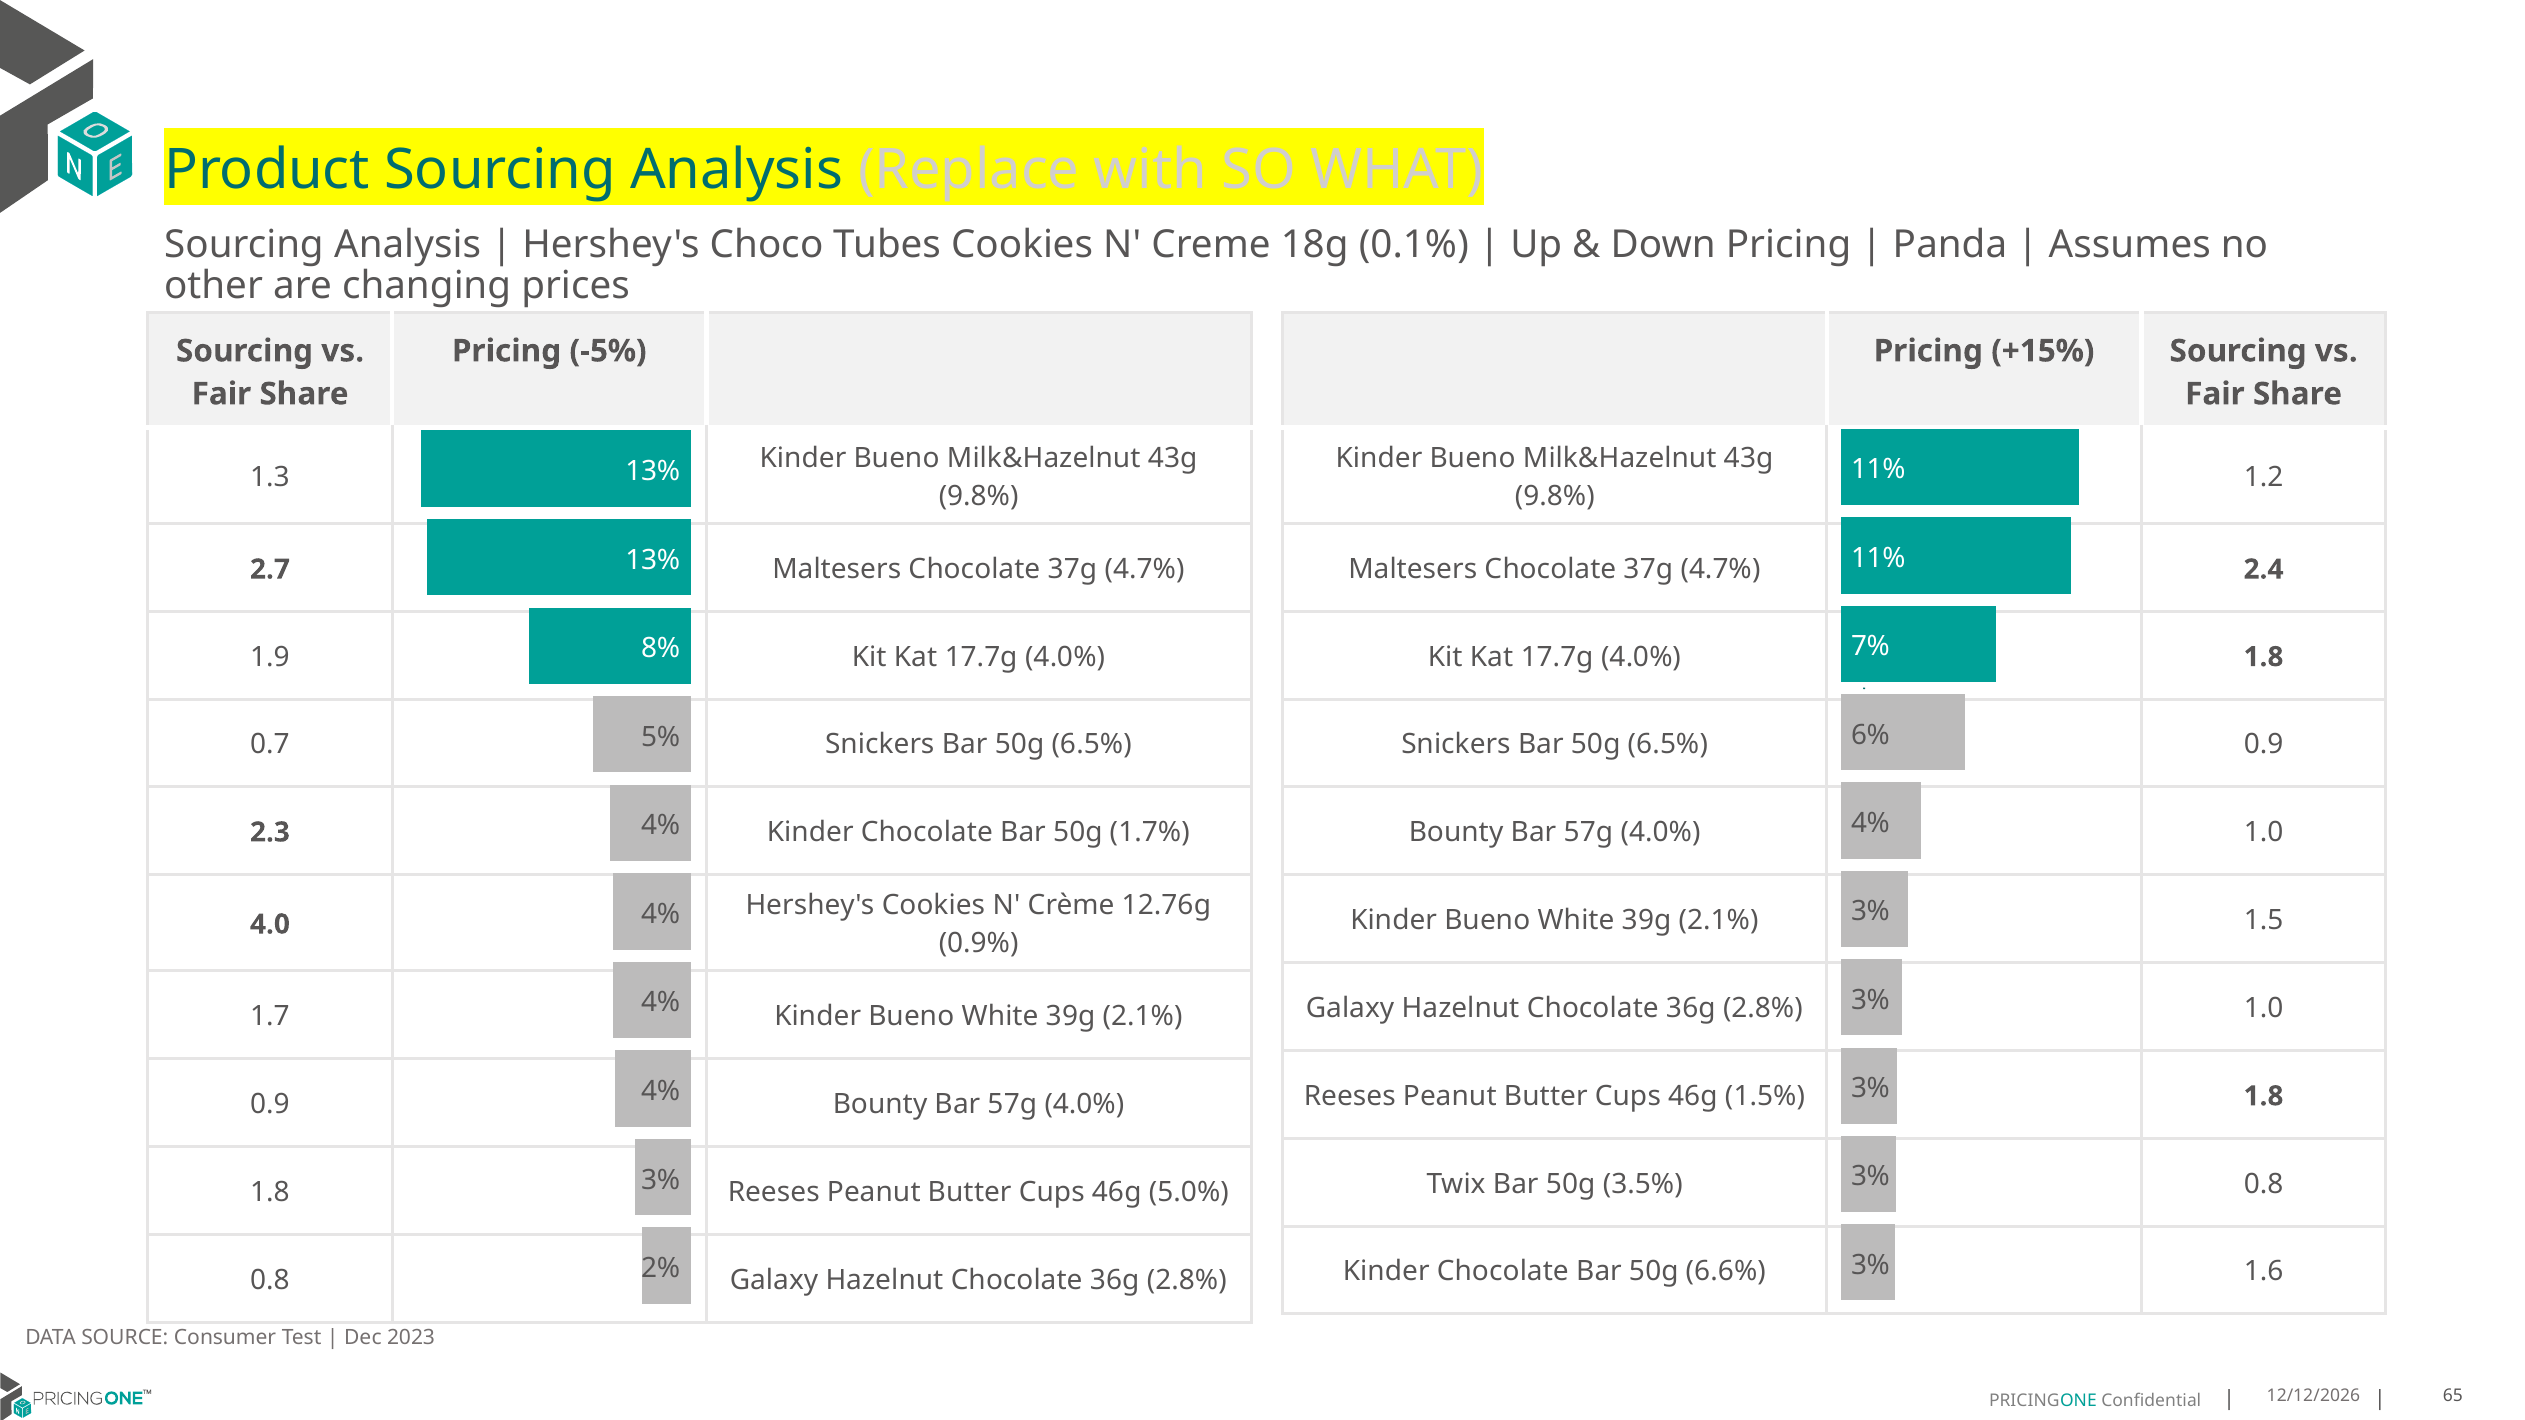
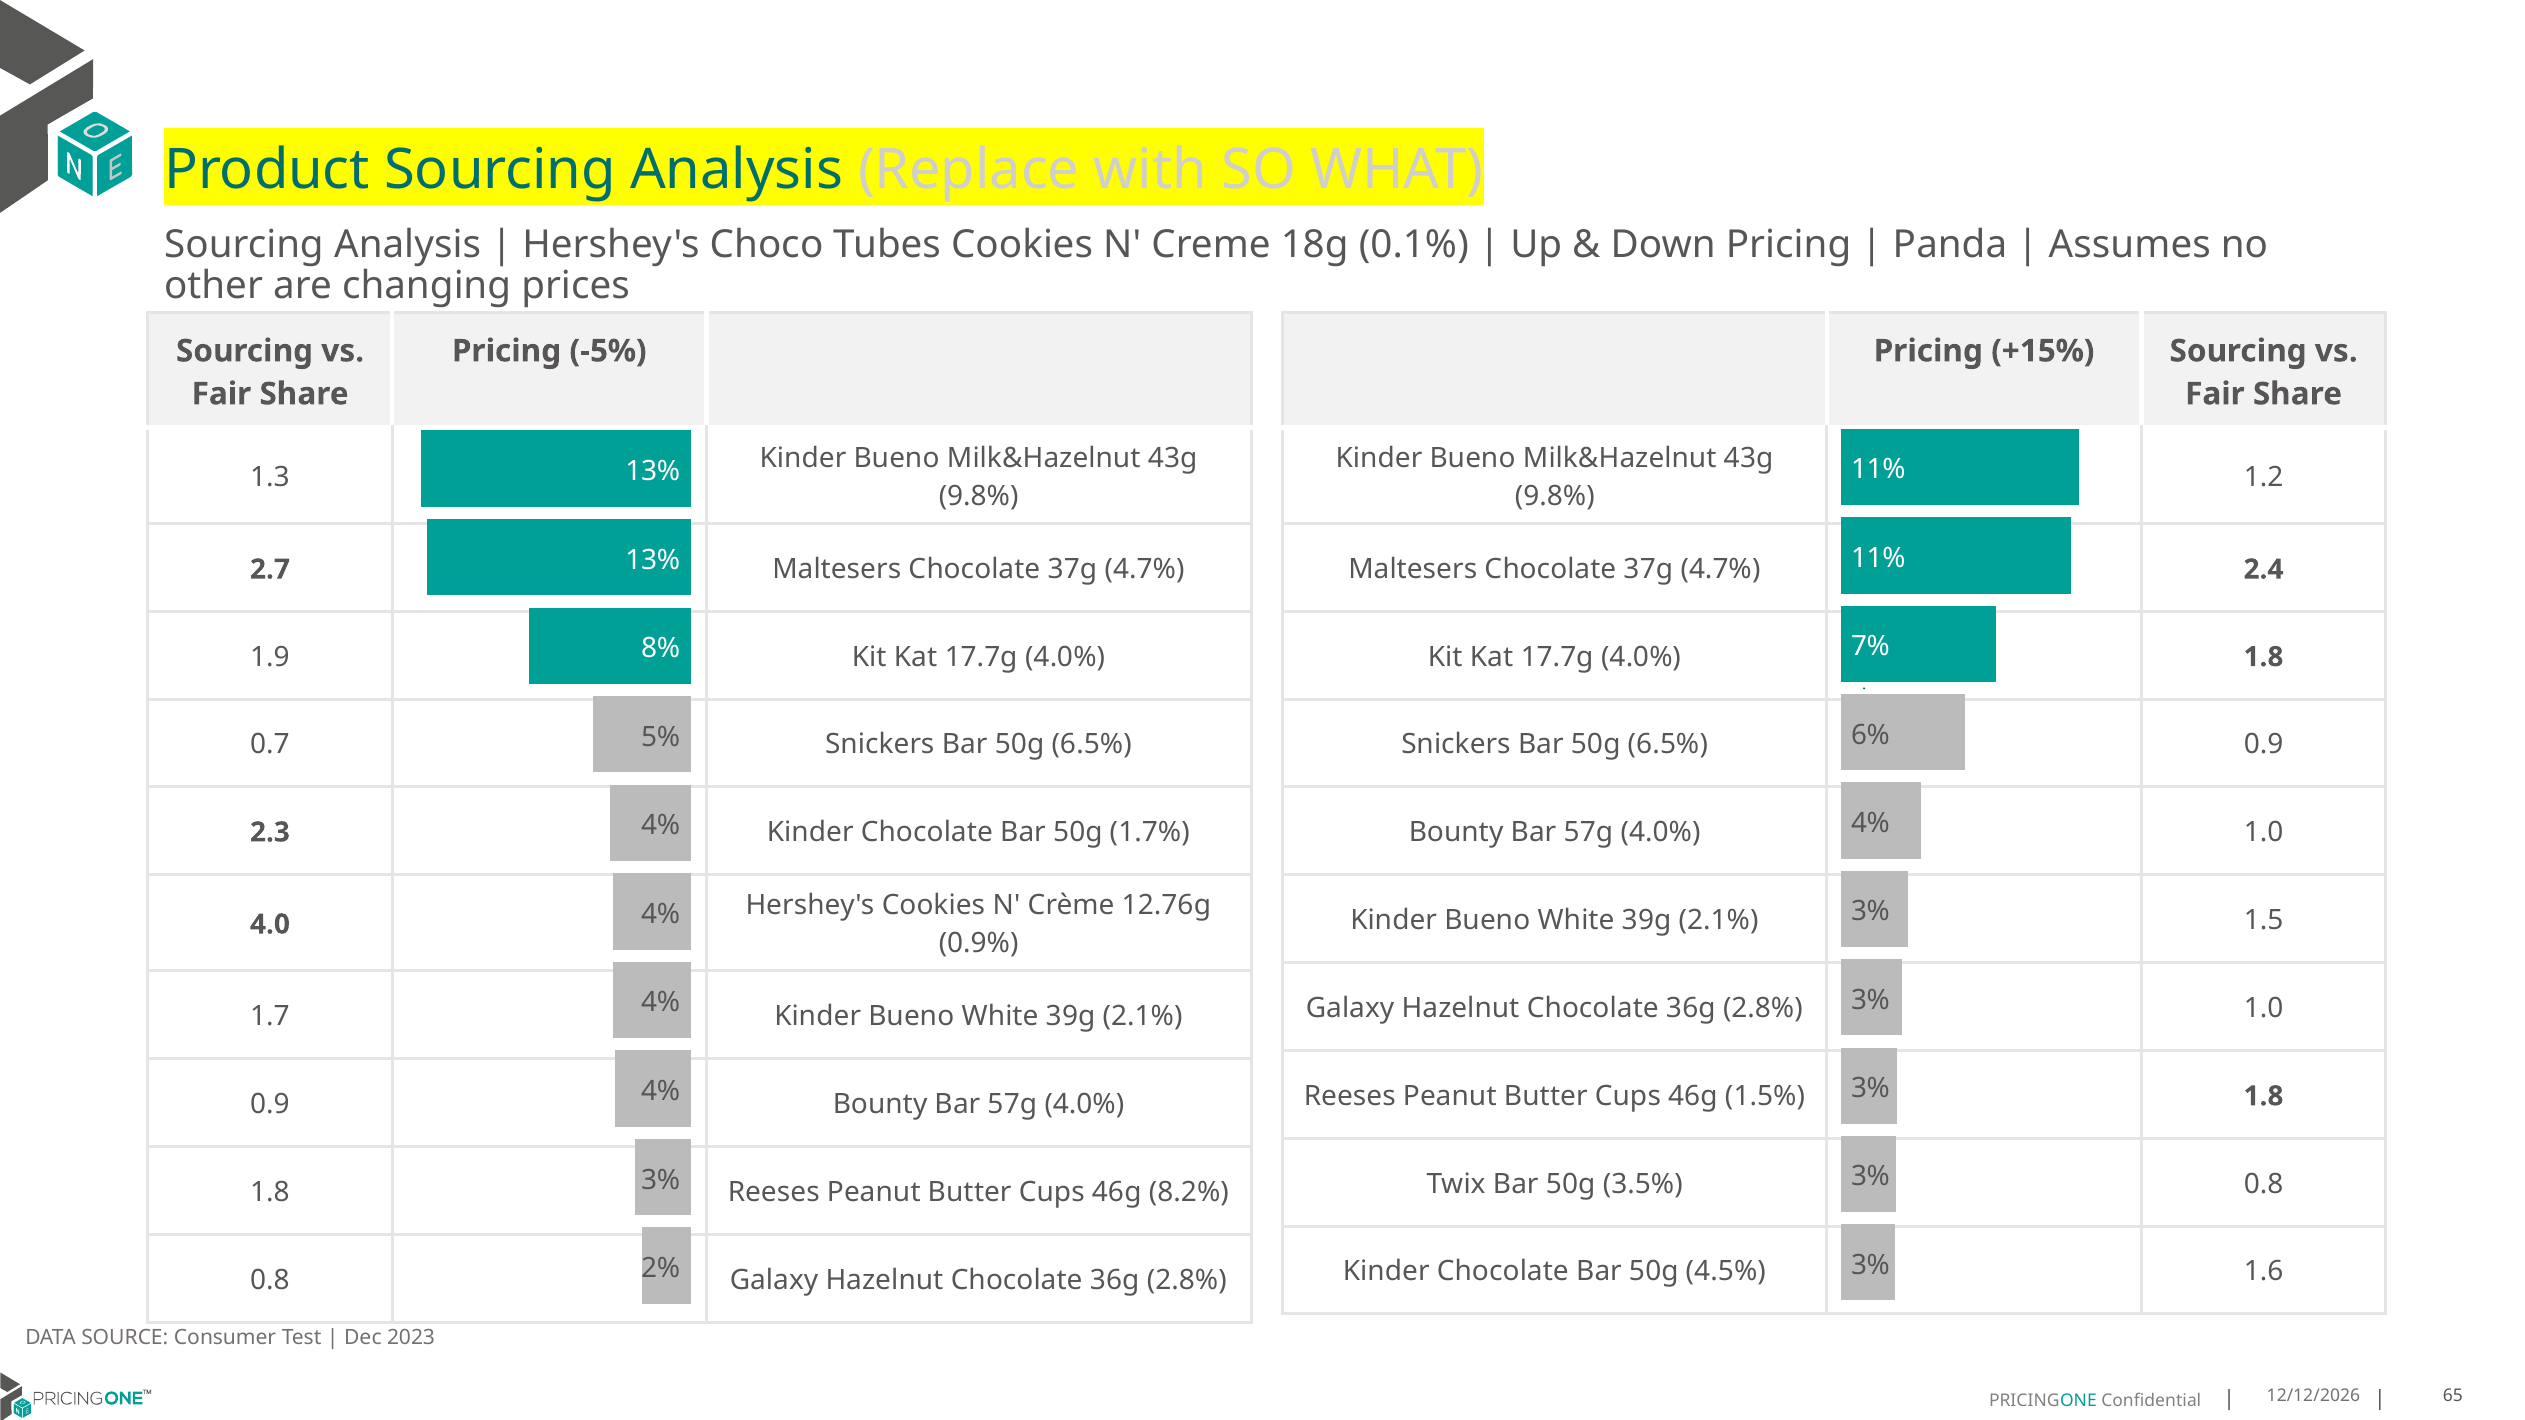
5.0%: 5.0% -> 8.2%
6.6%: 6.6% -> 4.5%
